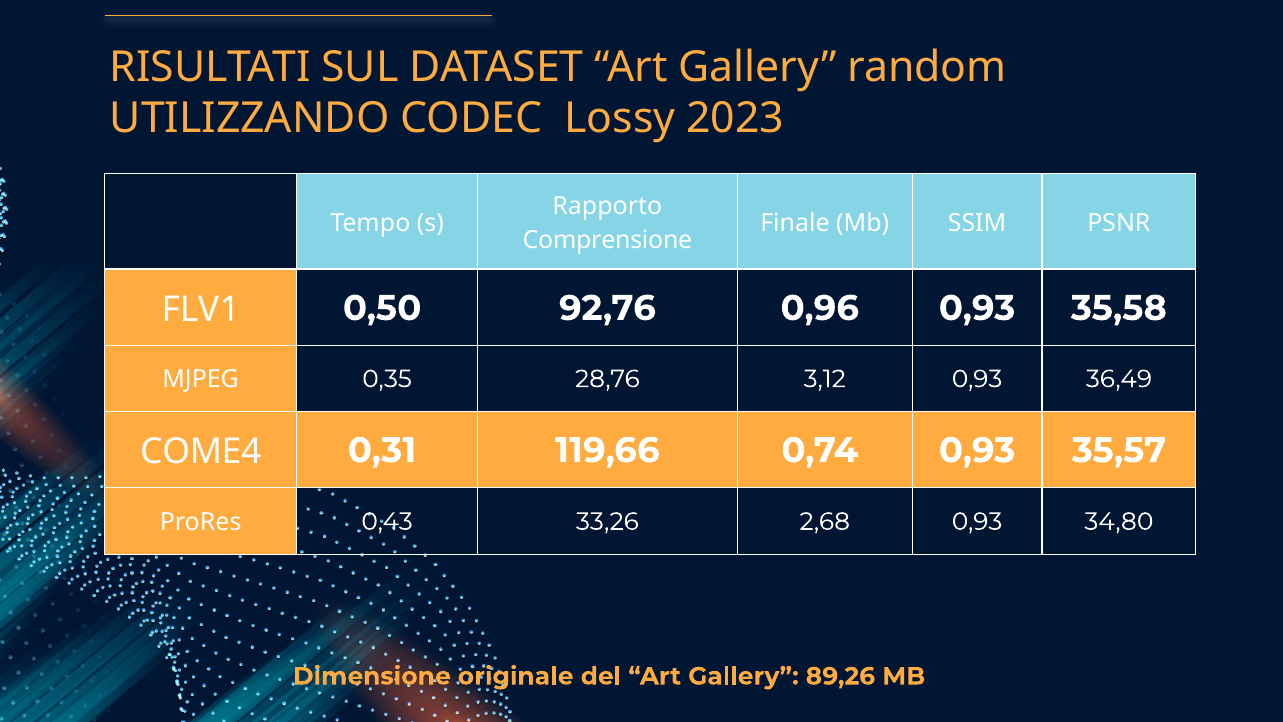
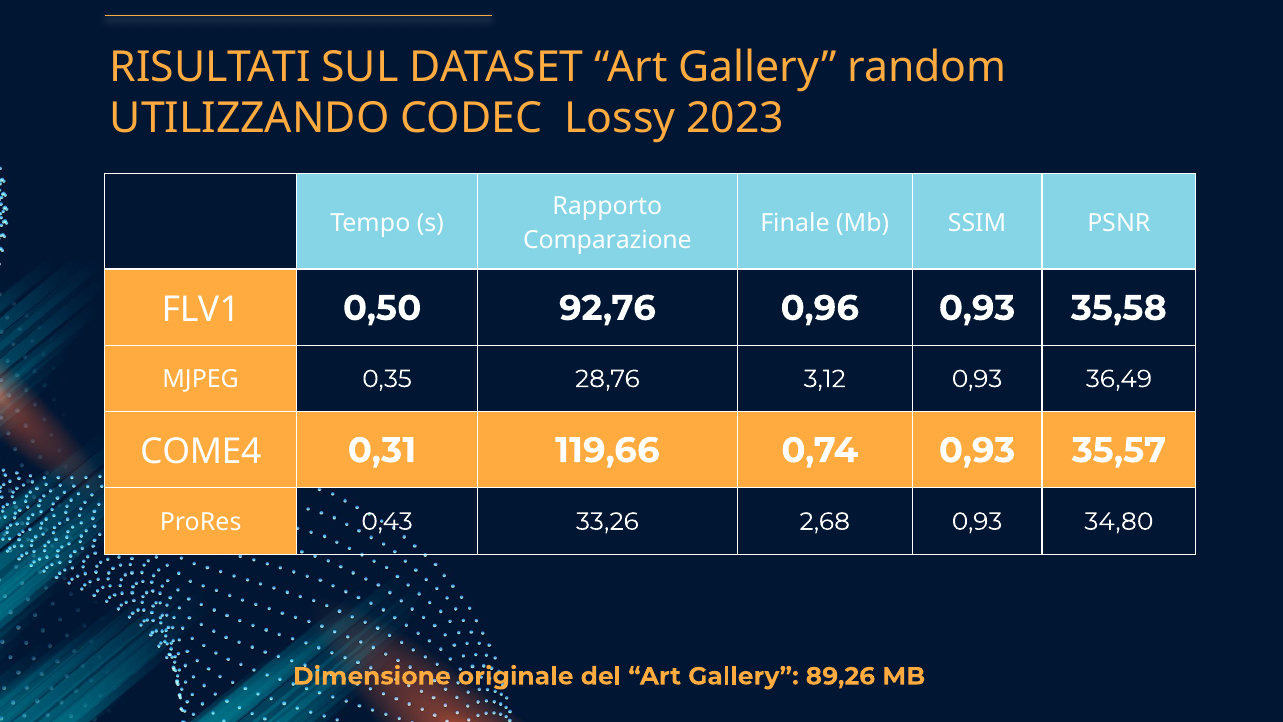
Comprensione: Comprensione -> Comparazione
